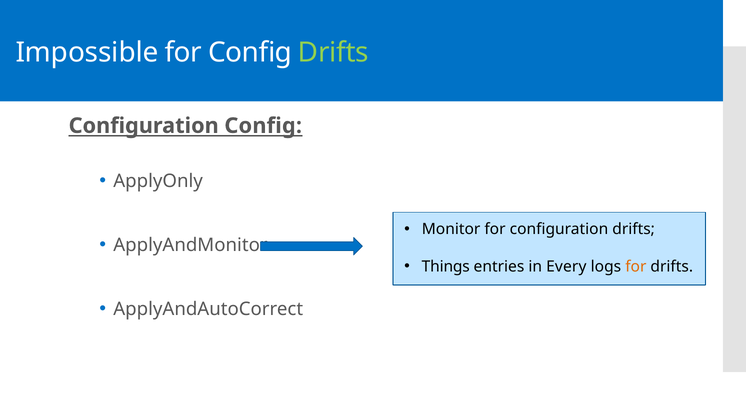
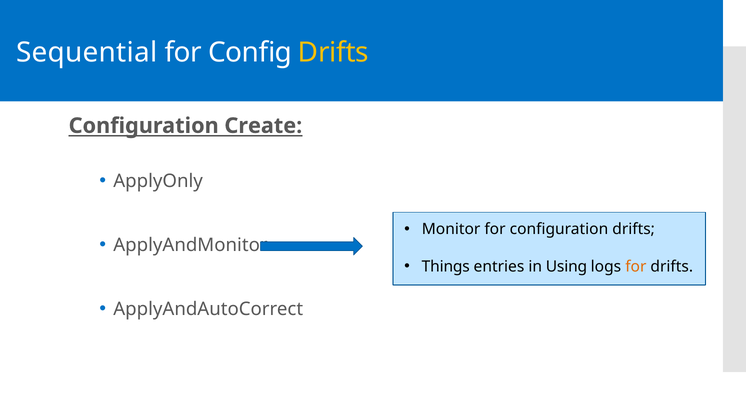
Impossible: Impossible -> Sequential
Drifts at (333, 53) colour: light green -> yellow
Configuration Config: Config -> Create
Every: Every -> Using
